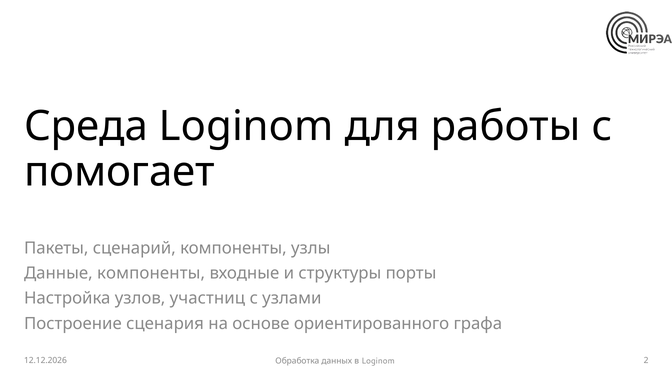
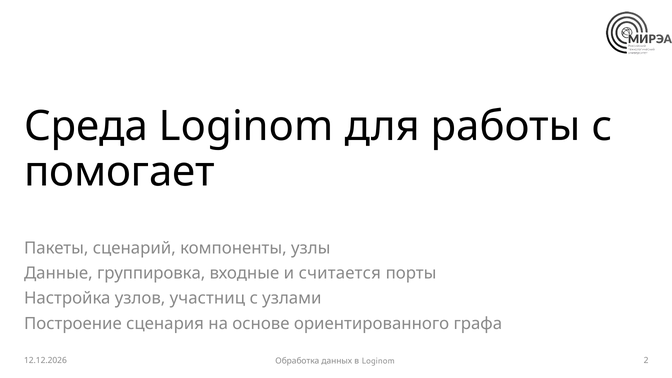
Данные компоненты: компоненты -> группировка
структуры: структуры -> считается
